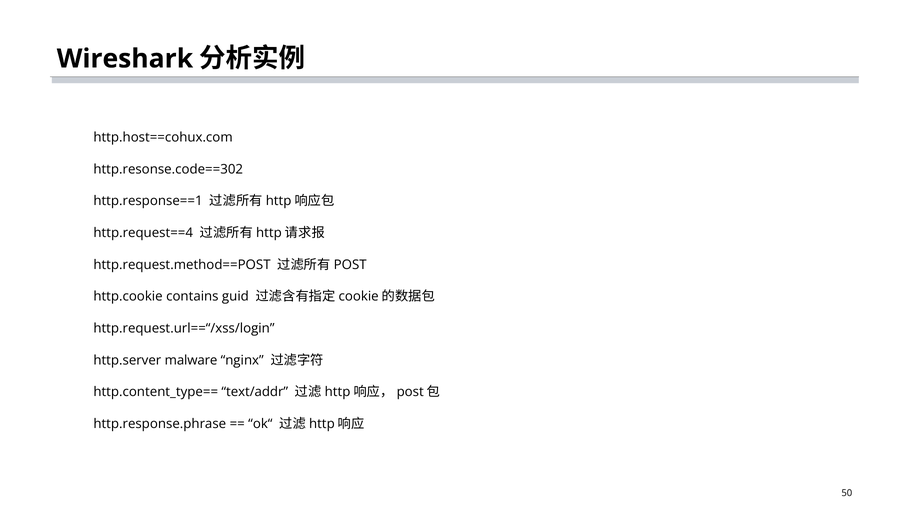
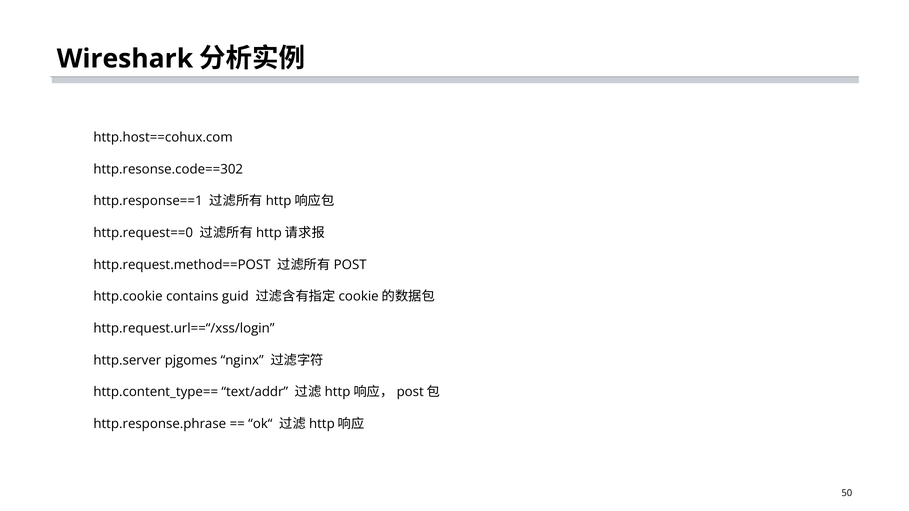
http.request==4: http.request==4 -> http.request==0
malware: malware -> pjgomes
